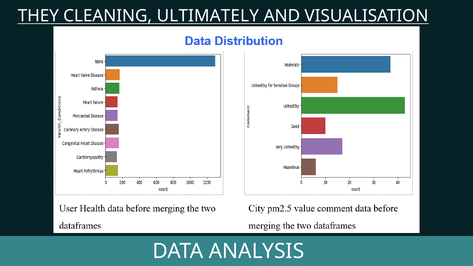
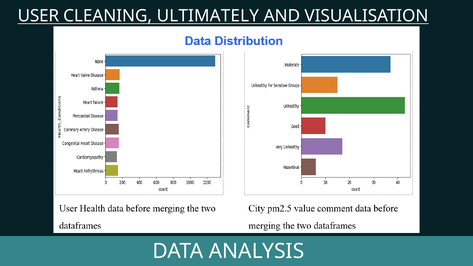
THEY: THEY -> USER
